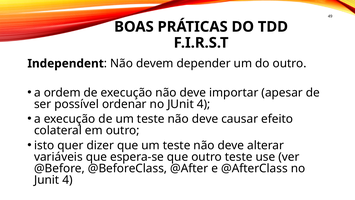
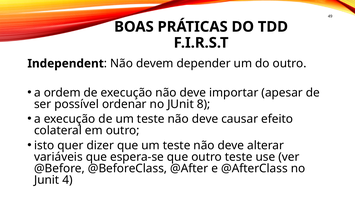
ordenar no JUnit 4: 4 -> 8
